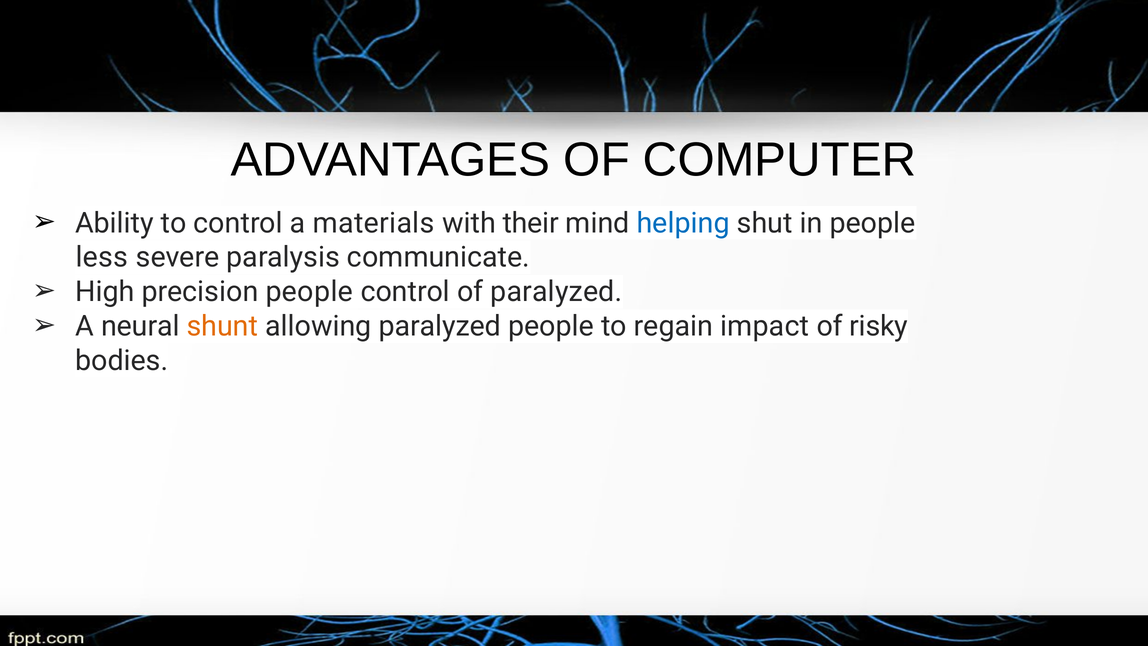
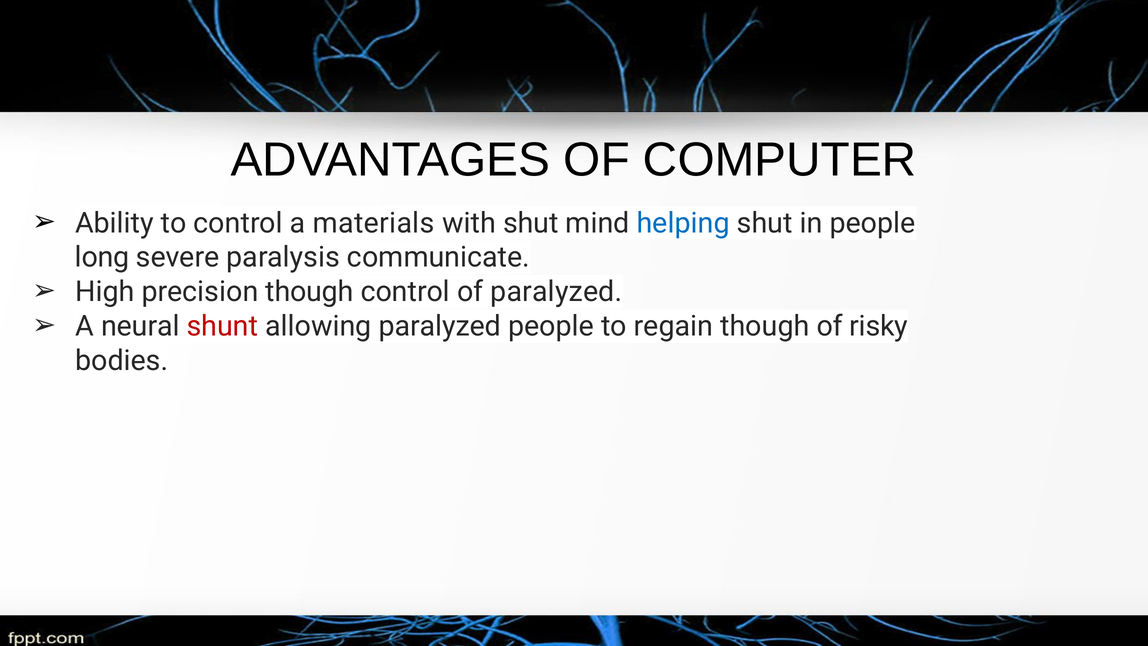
with their: their -> shut
less: less -> long
precision people: people -> though
shunt colour: orange -> red
regain impact: impact -> though
